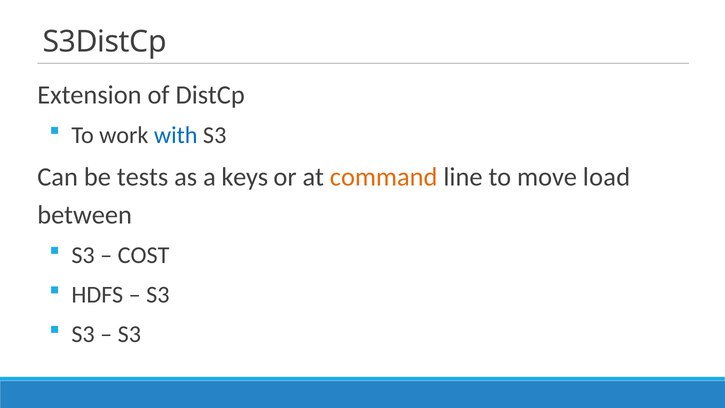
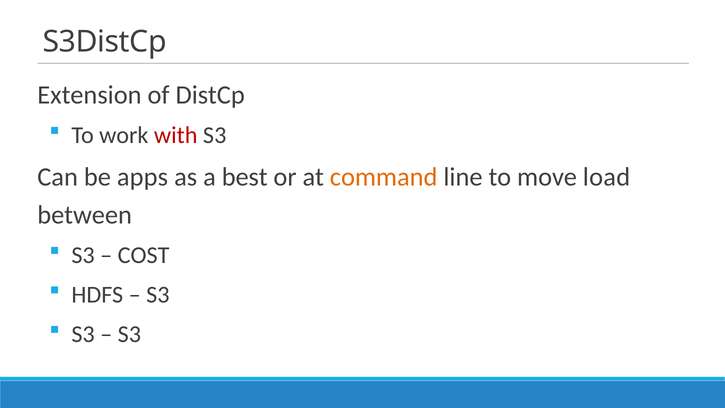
with colour: blue -> red
tests: tests -> apps
keys: keys -> best
